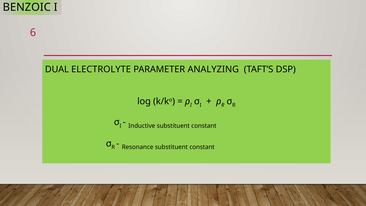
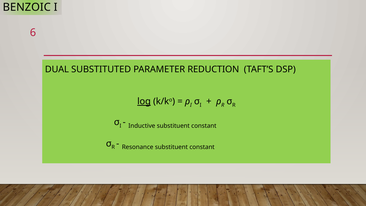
ELECTROLYTE: ELECTROLYTE -> SUBSTITUTED
ANALYZING: ANALYZING -> REDUCTION
log underline: none -> present
